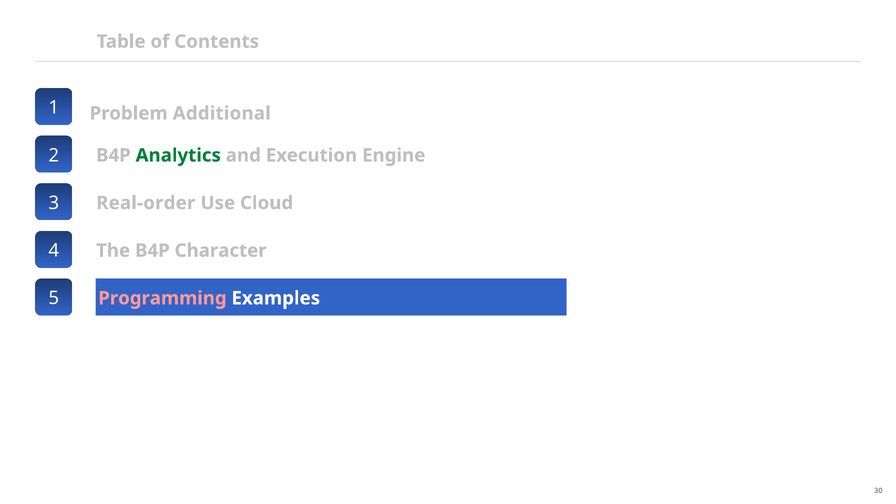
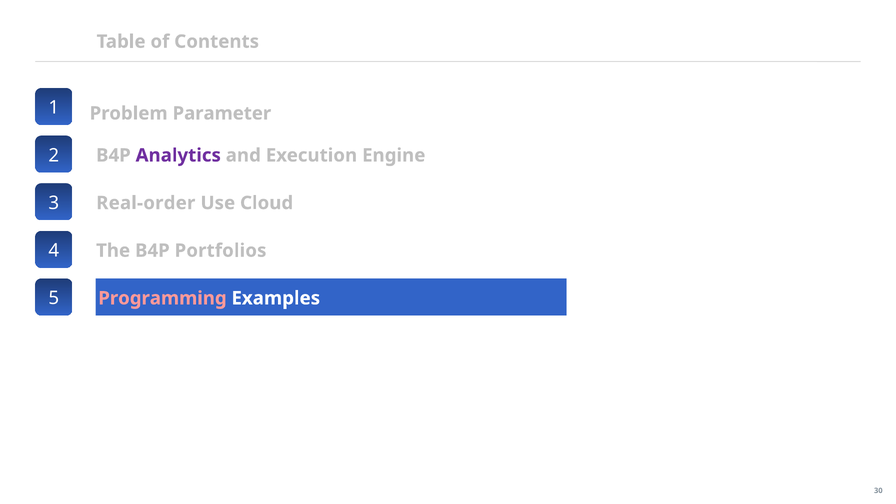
Additional: Additional -> Parameter
Analytics colour: green -> purple
Character: Character -> Portfolios
